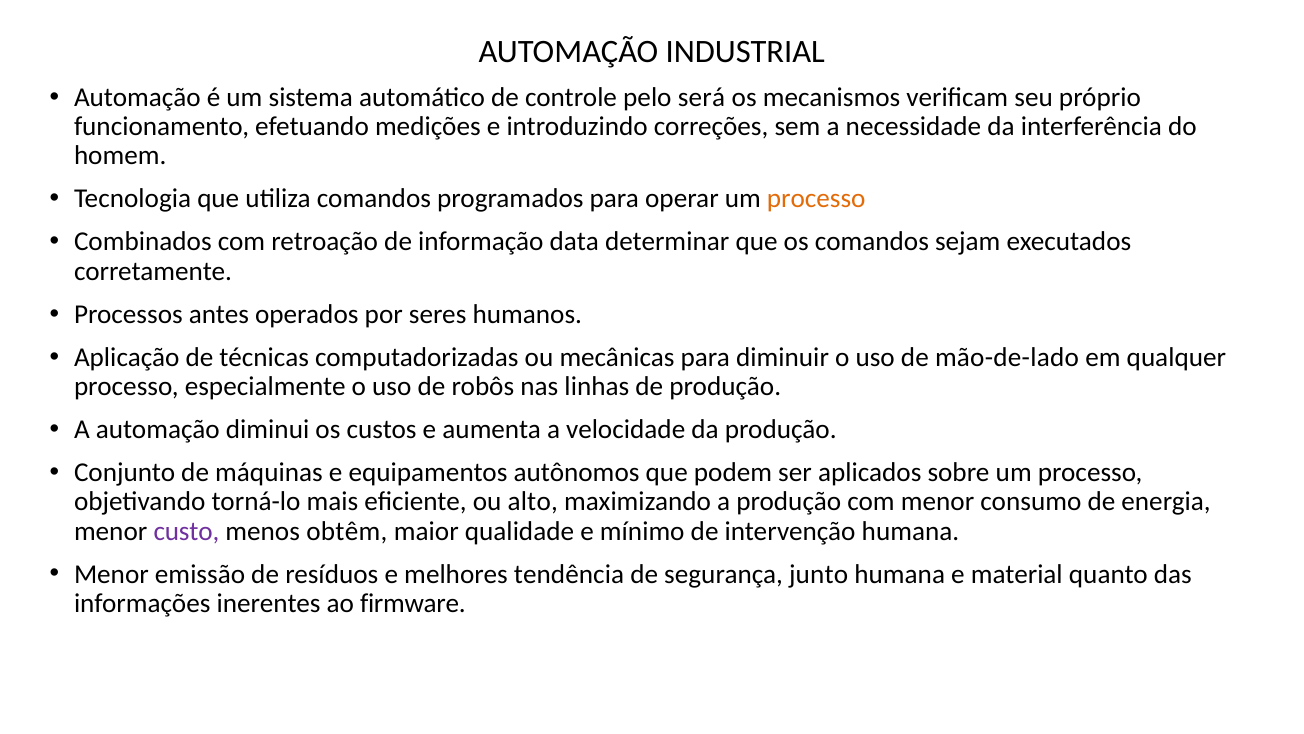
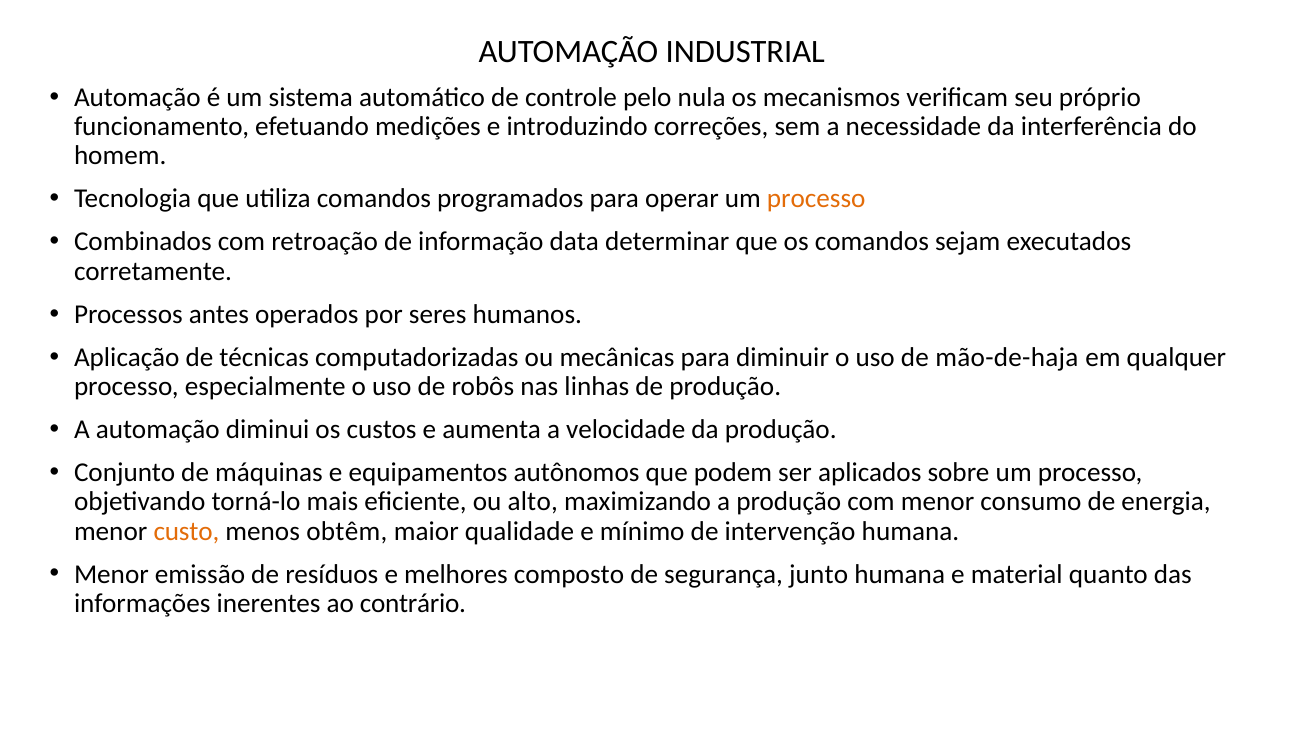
será: será -> nula
mão-de-lado: mão-de-lado -> mão-de-haja
custo colour: purple -> orange
tendência: tendência -> composto
firmware: firmware -> contrário
